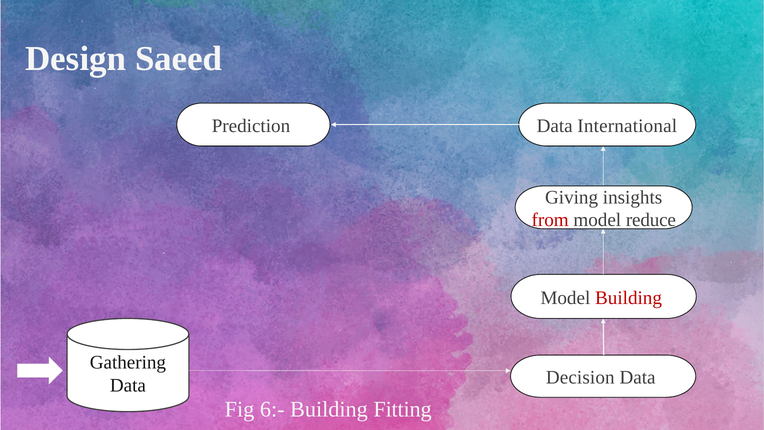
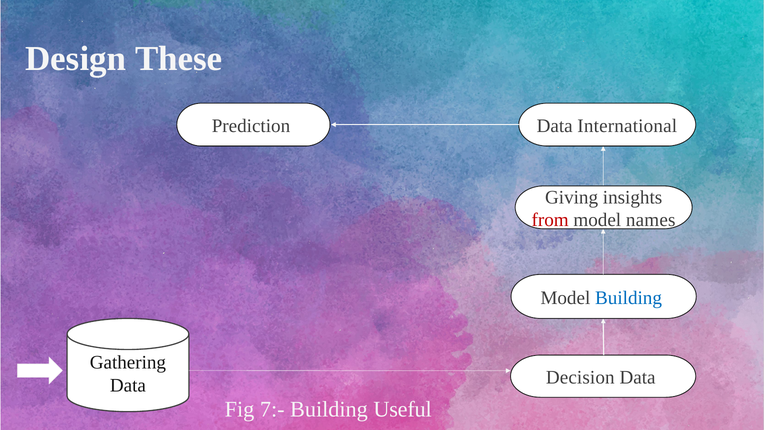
Saeed: Saeed -> These
reduce: reduce -> names
Building at (629, 298) colour: red -> blue
6:-: 6:- -> 7:-
Fitting: Fitting -> Useful
